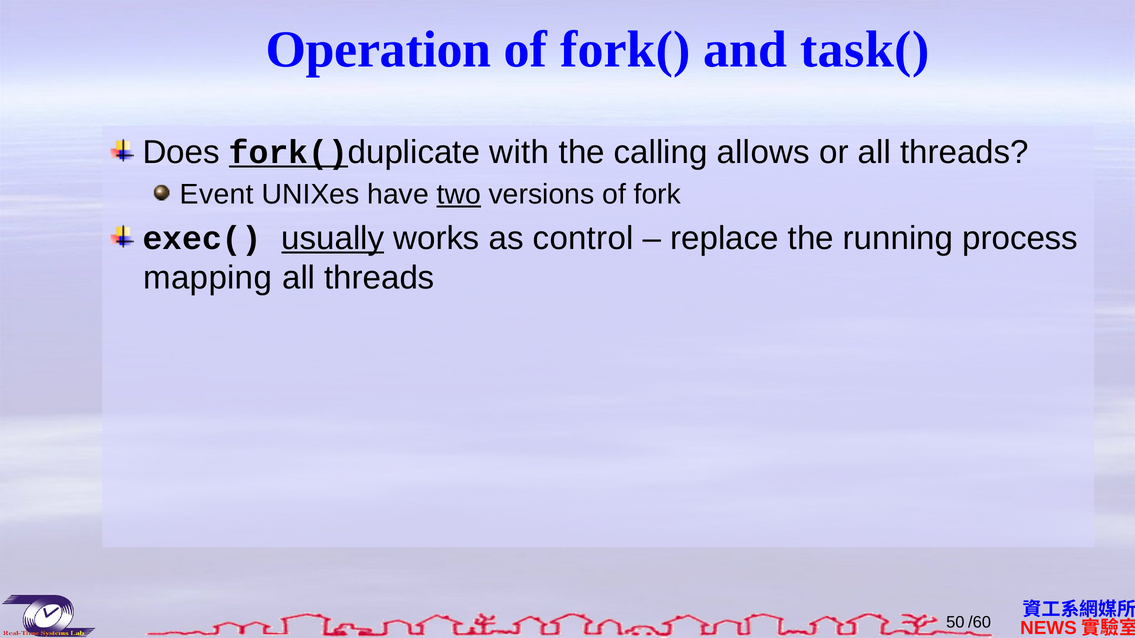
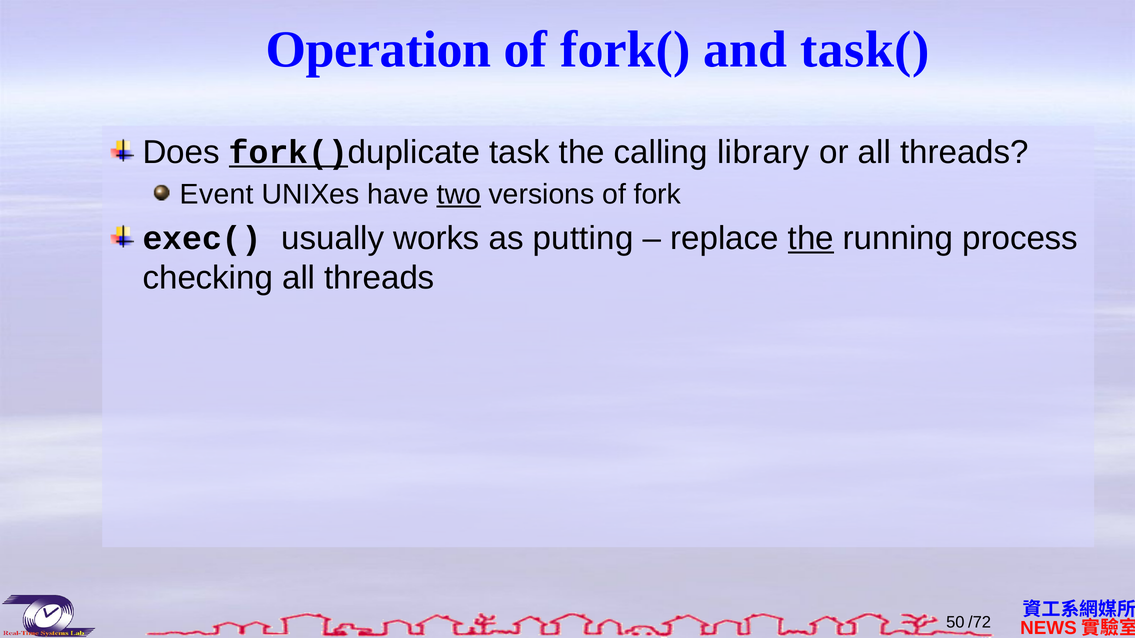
with: with -> task
allows: allows -> library
usually underline: present -> none
control: control -> putting
the at (811, 238) underline: none -> present
mapping: mapping -> checking
/60: /60 -> /72
